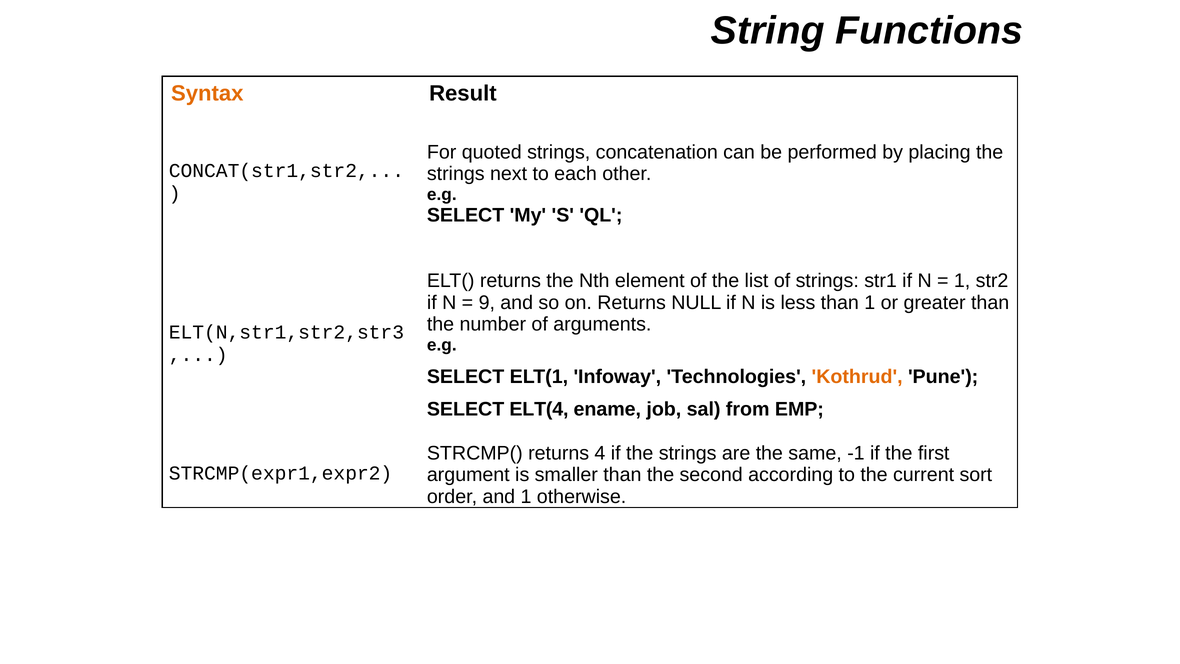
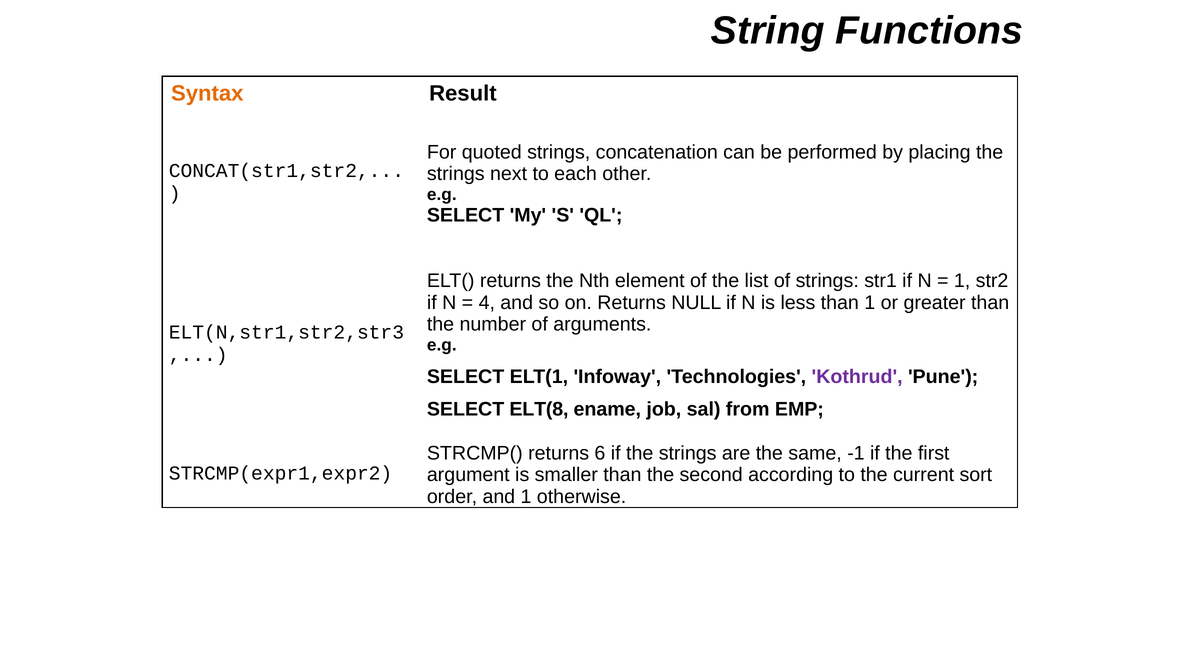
9: 9 -> 4
Kothrud colour: orange -> purple
ELT(4: ELT(4 -> ELT(8
4: 4 -> 6
